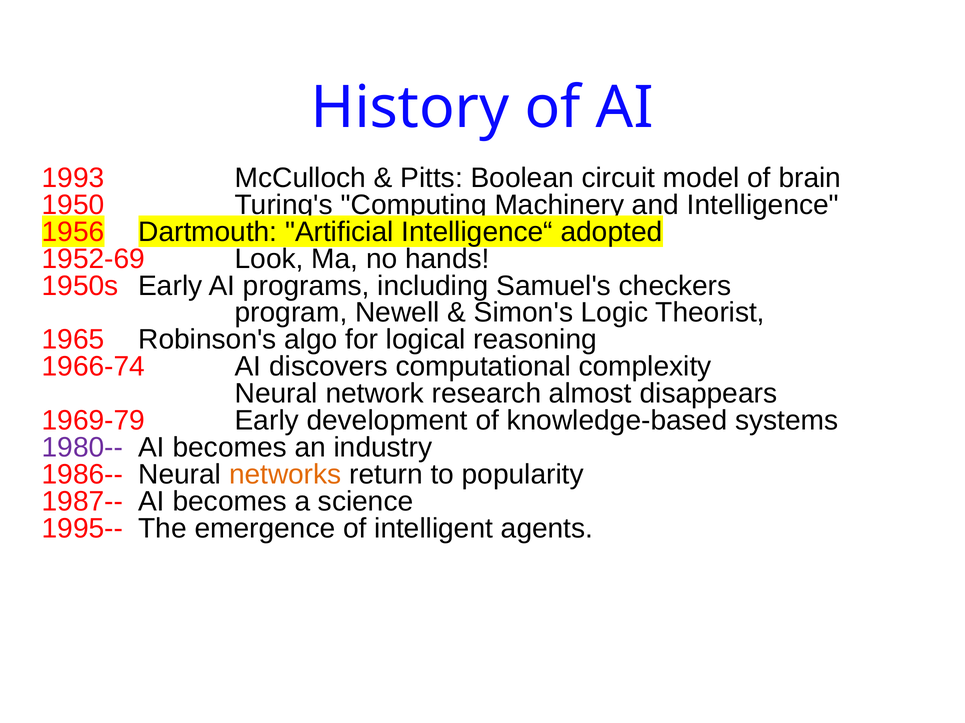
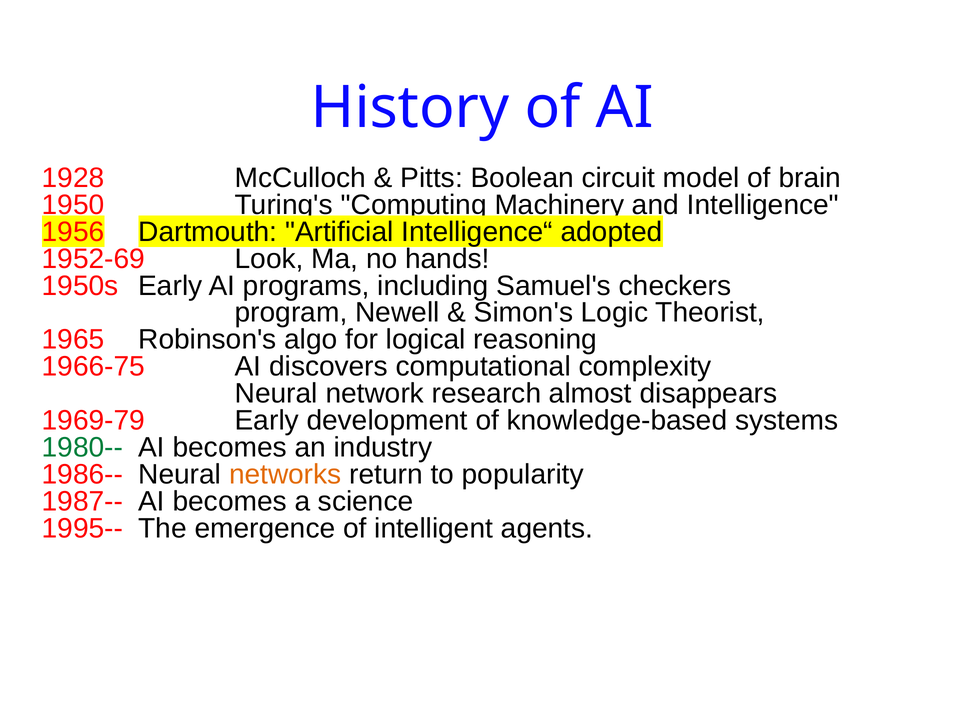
1993: 1993 -> 1928
1966-74: 1966-74 -> 1966-75
1980-- colour: purple -> green
